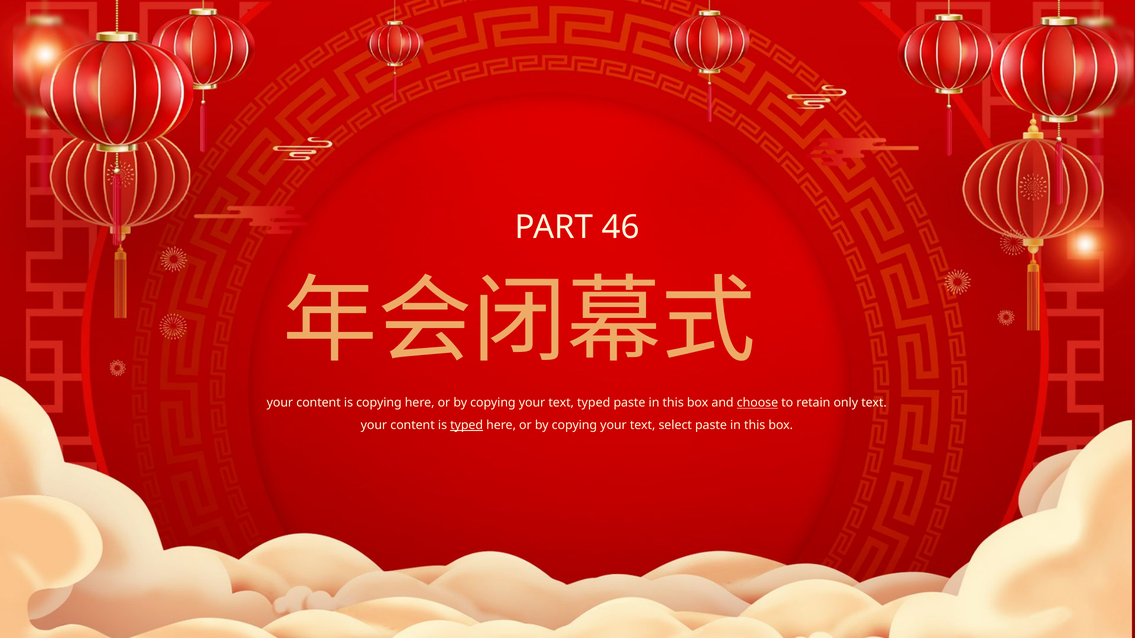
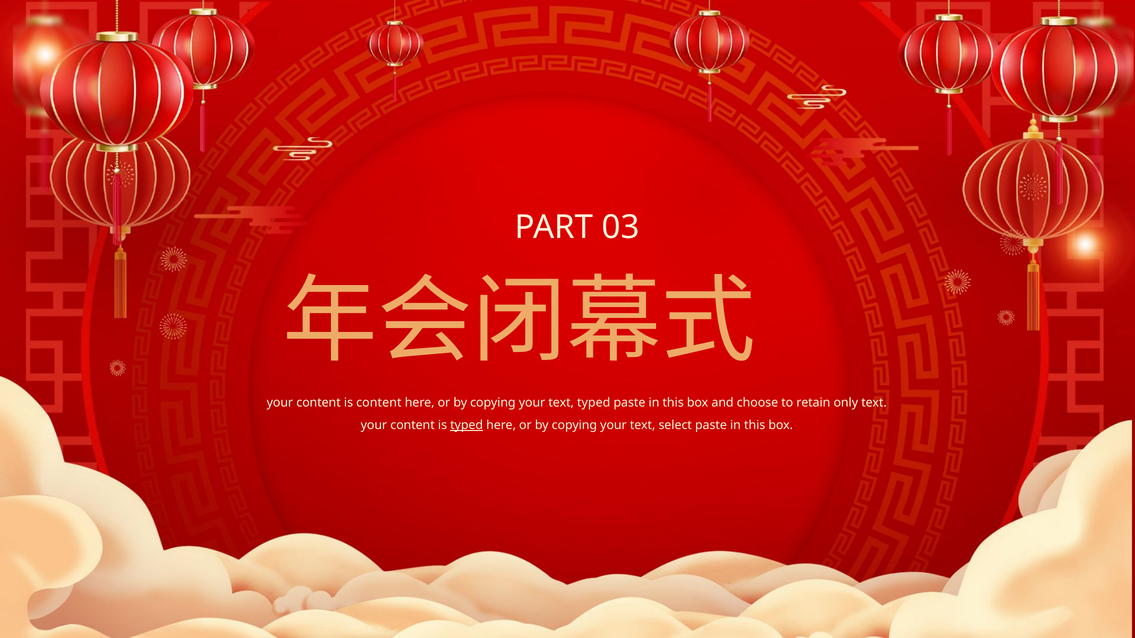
46: 46 -> 03
is copying: copying -> content
choose underline: present -> none
